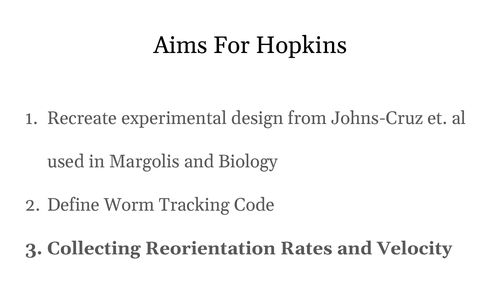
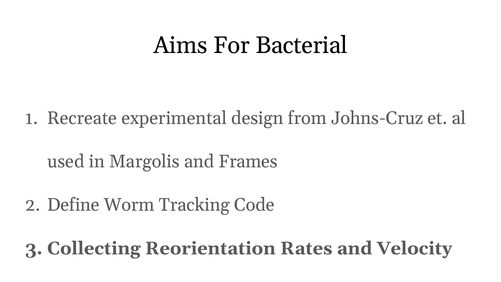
Hopkins: Hopkins -> Bacterial
Biology: Biology -> Frames
